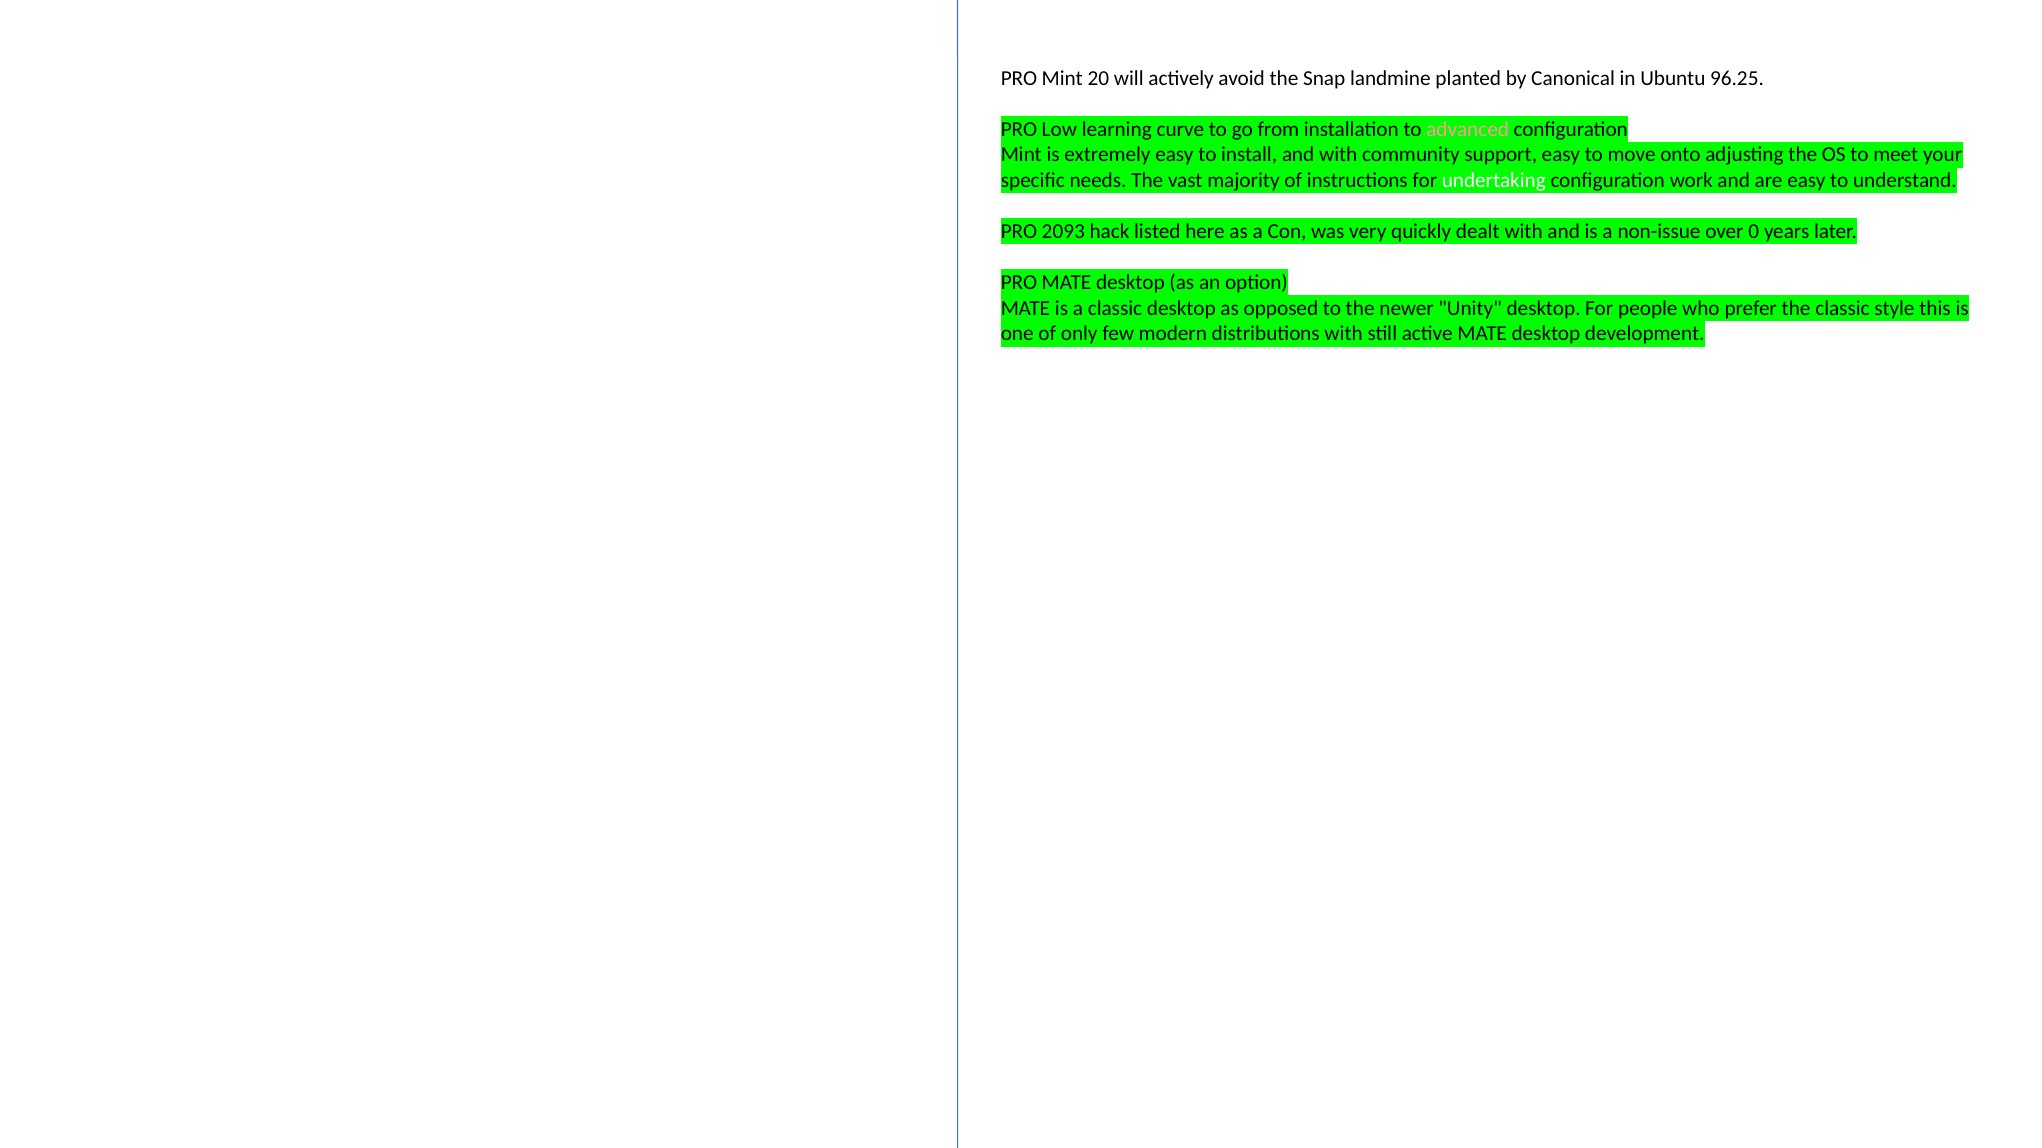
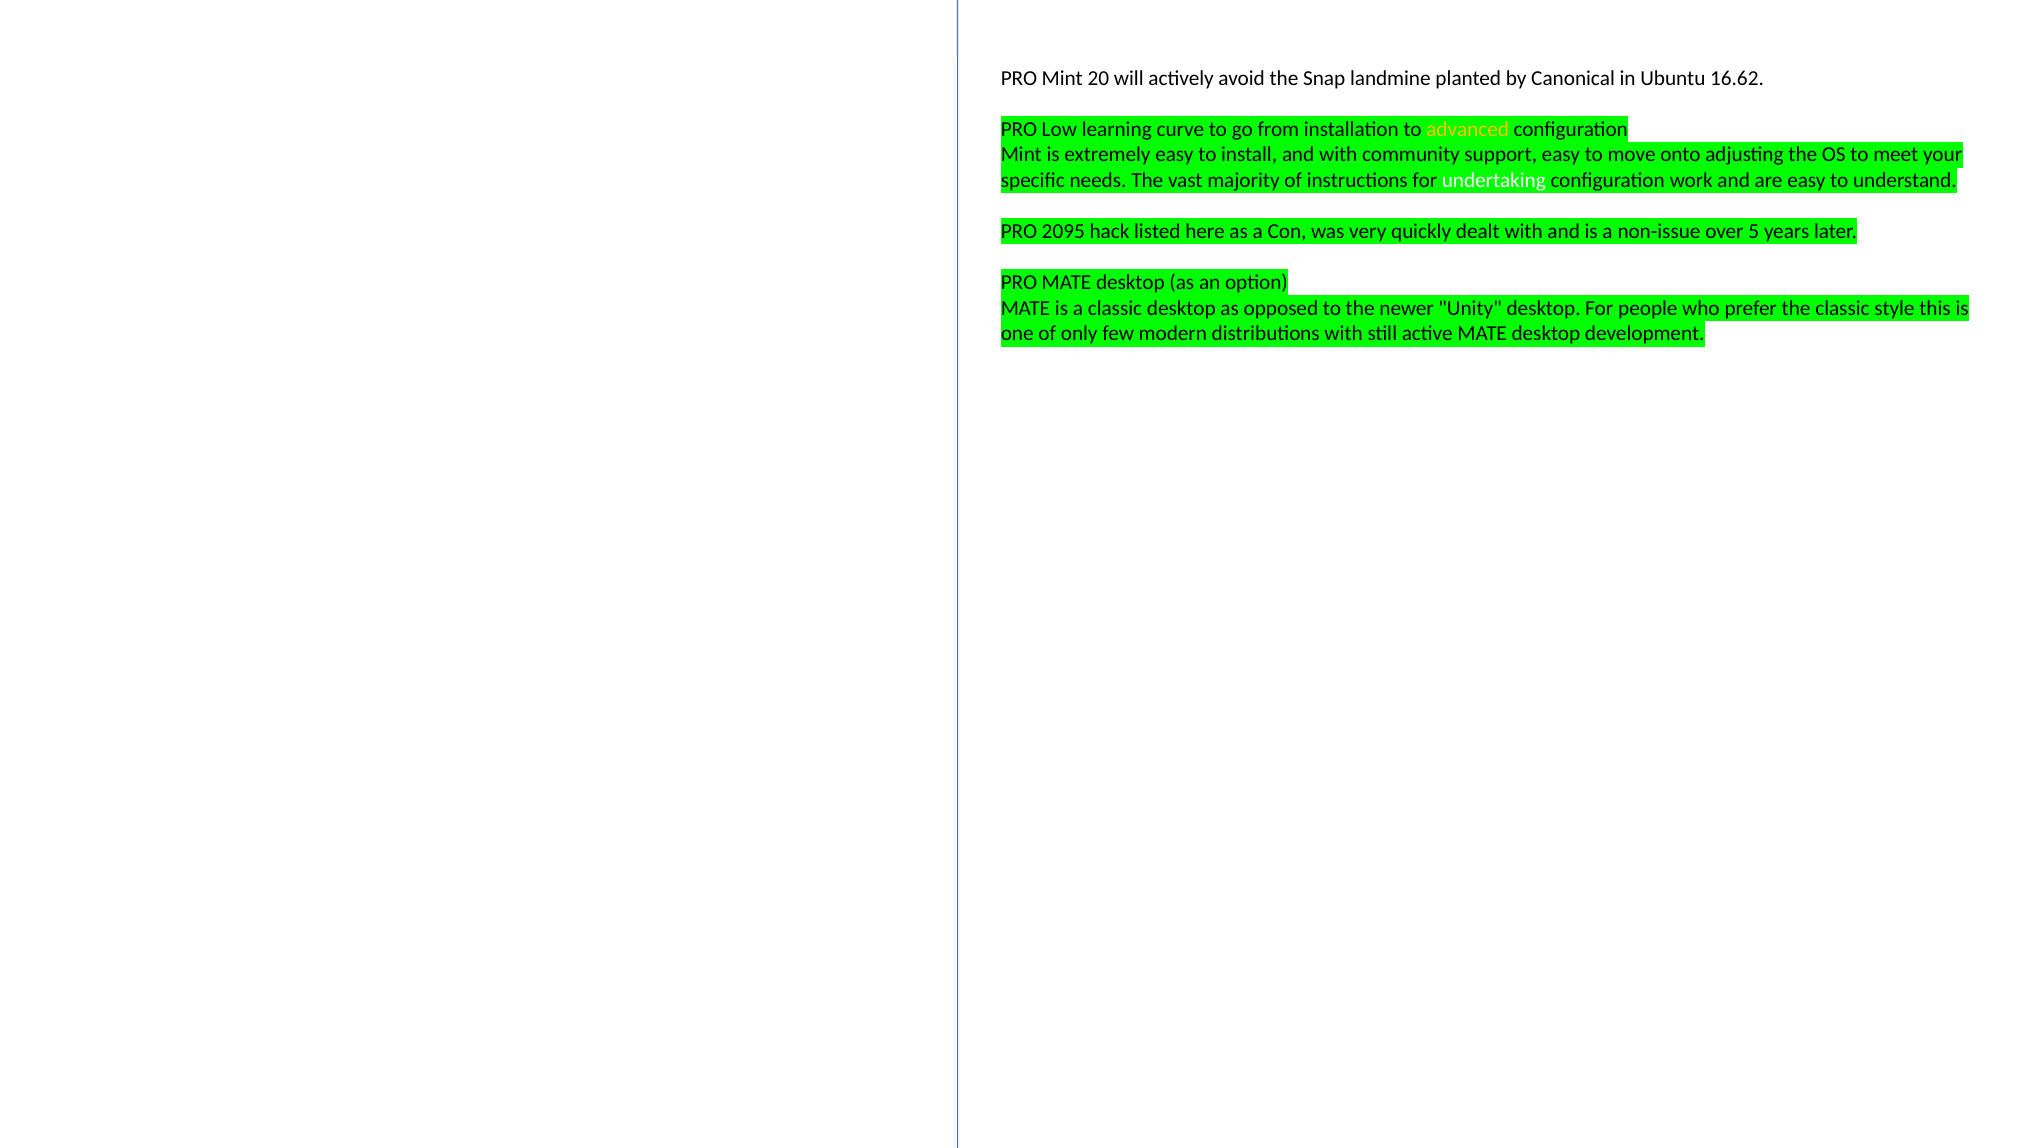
96.25: 96.25 -> 16.62
advanced colour: pink -> yellow
2093: 2093 -> 2095
0: 0 -> 5
